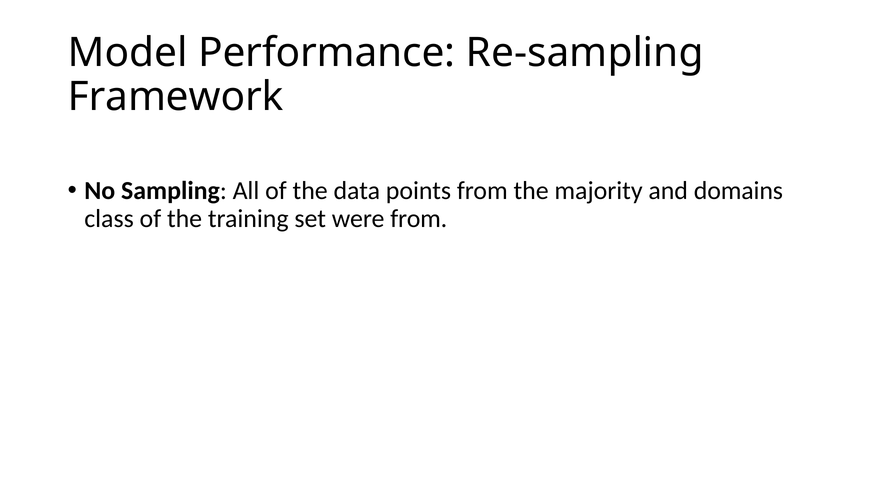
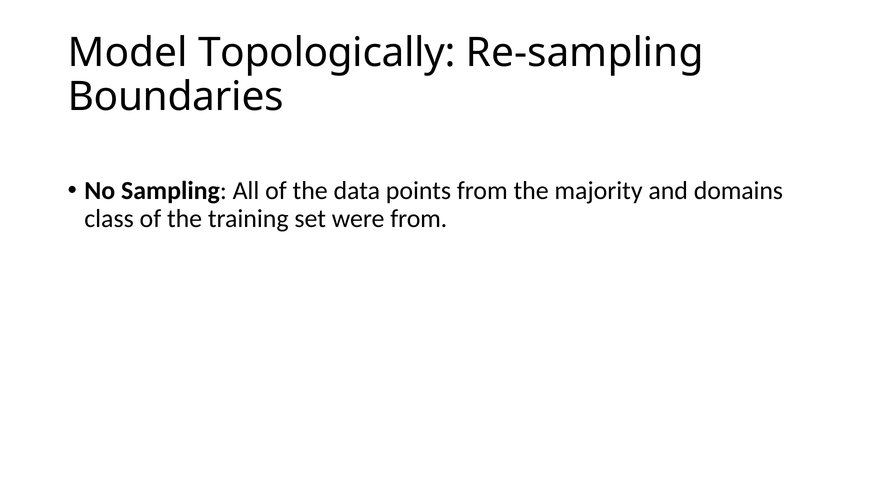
Performance: Performance -> Topologically
Framework: Framework -> Boundaries
